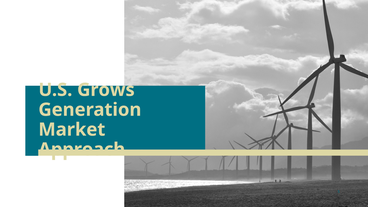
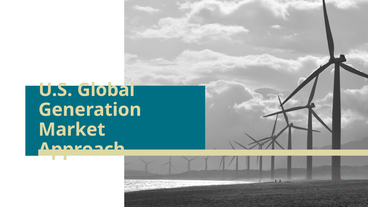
Grows: Grows -> Global
